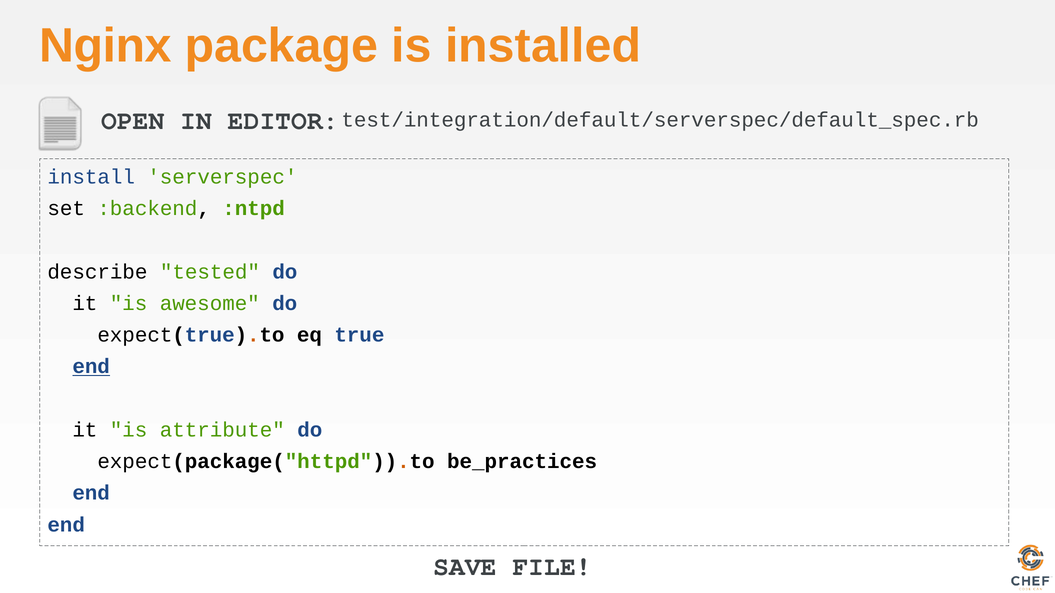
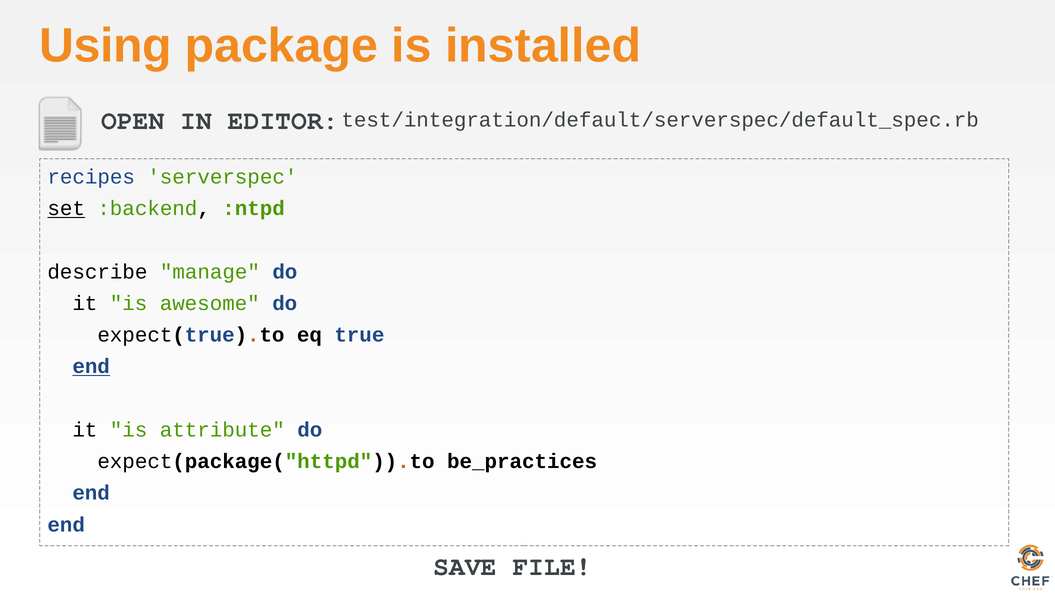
Nginx: Nginx -> Using
install: install -> recipes
set underline: none -> present
tested: tested -> manage
